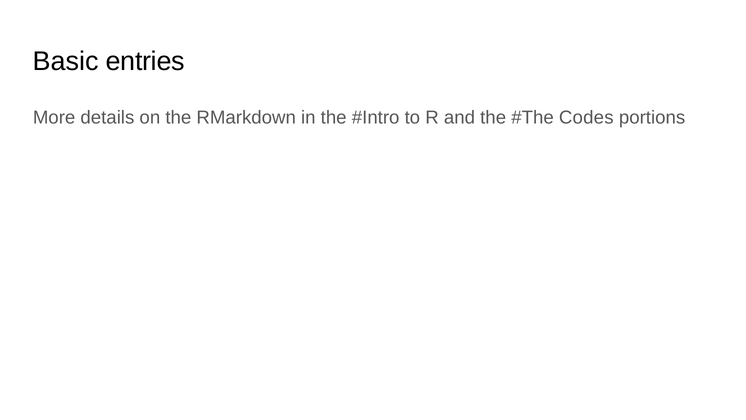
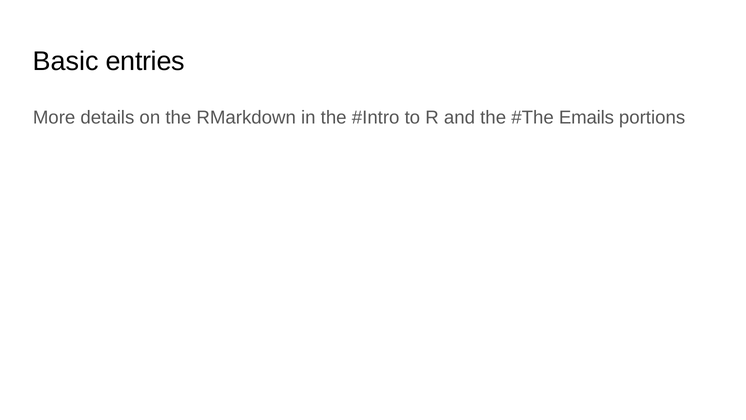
Codes: Codes -> Emails
